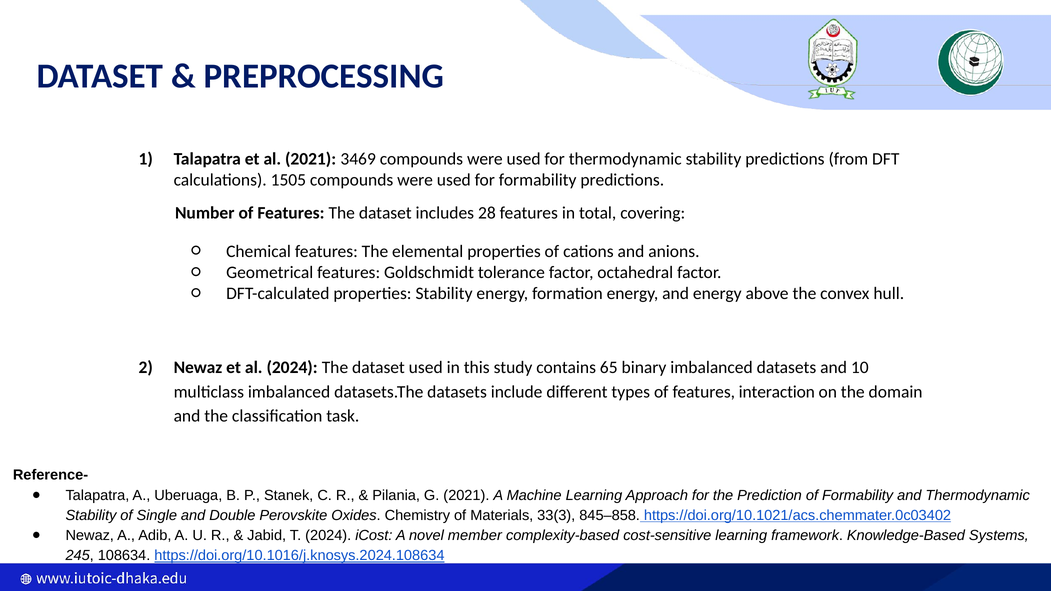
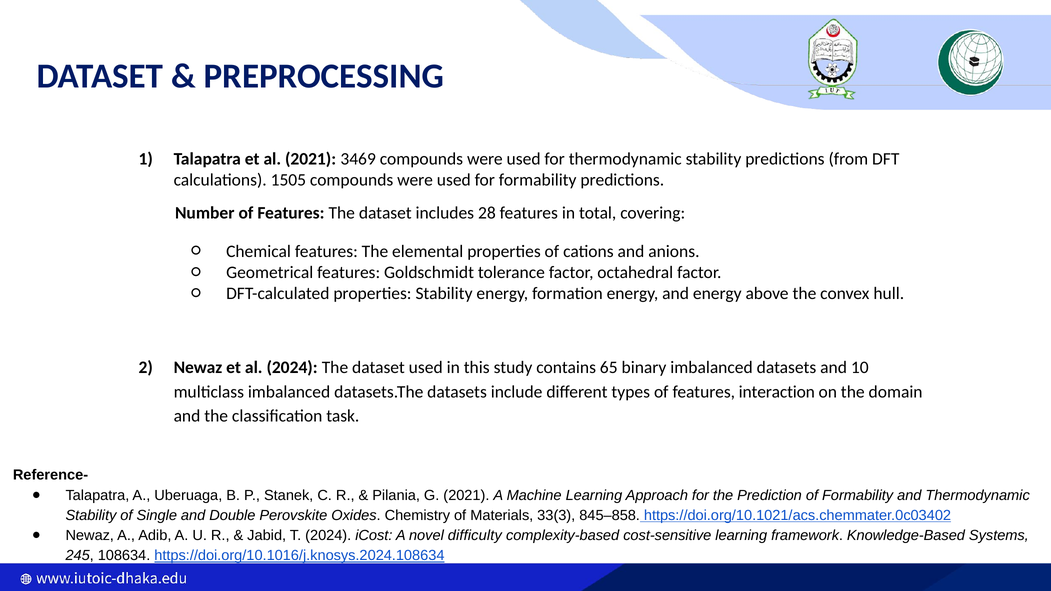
member: member -> difficulty
